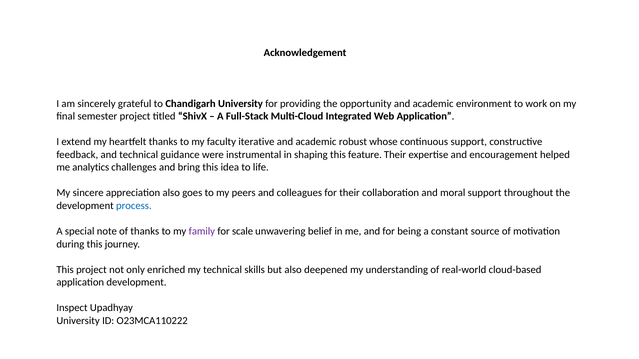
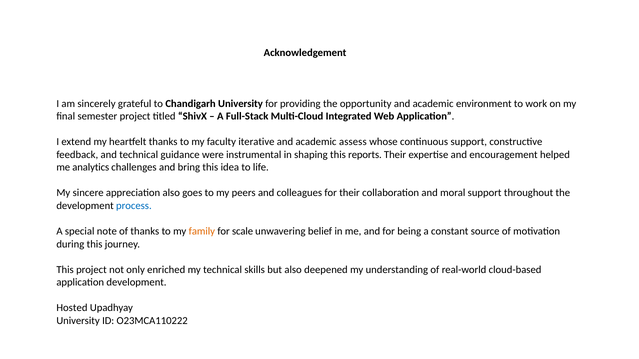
robust: robust -> assess
feature: feature -> reports
family colour: purple -> orange
Inspect: Inspect -> Hosted
